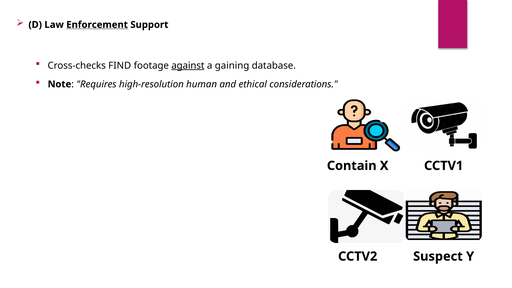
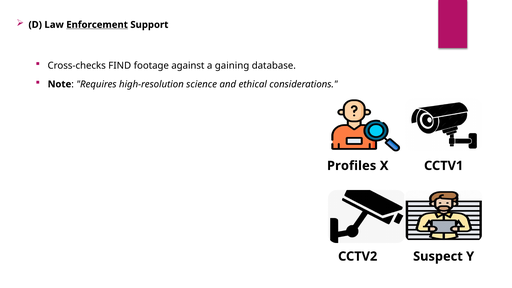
against underline: present -> none
human: human -> science
Contain: Contain -> Profiles
